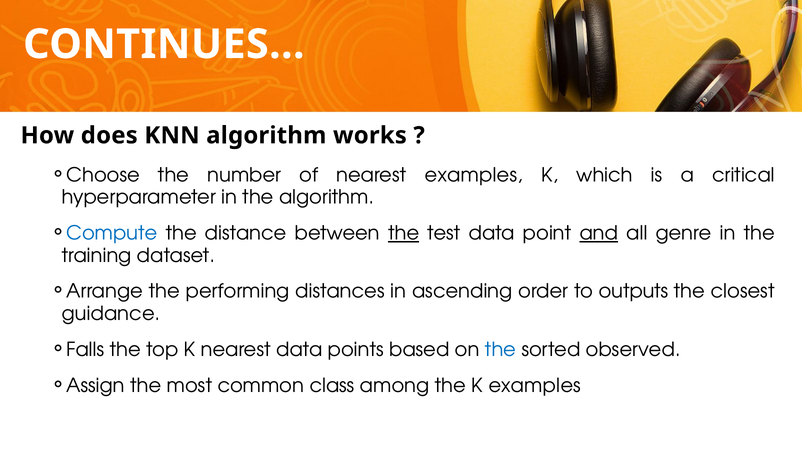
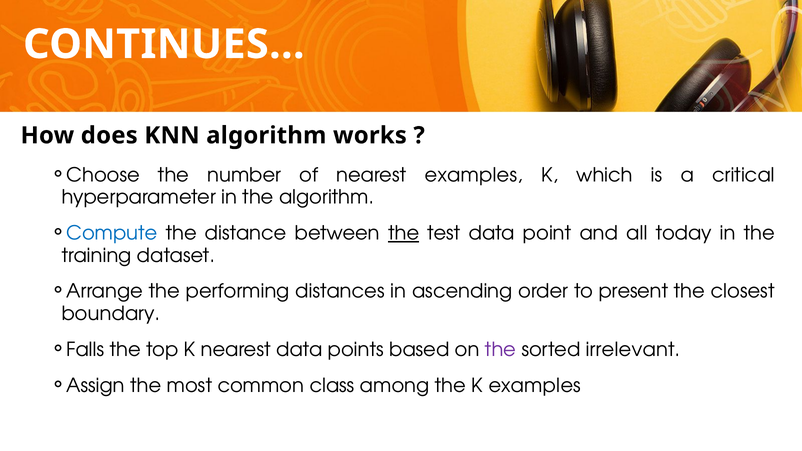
and underline: present -> none
genre: genre -> today
outputs: outputs -> present
guidance: guidance -> boundary
the at (501, 350) colour: blue -> purple
observed: observed -> irrelevant
